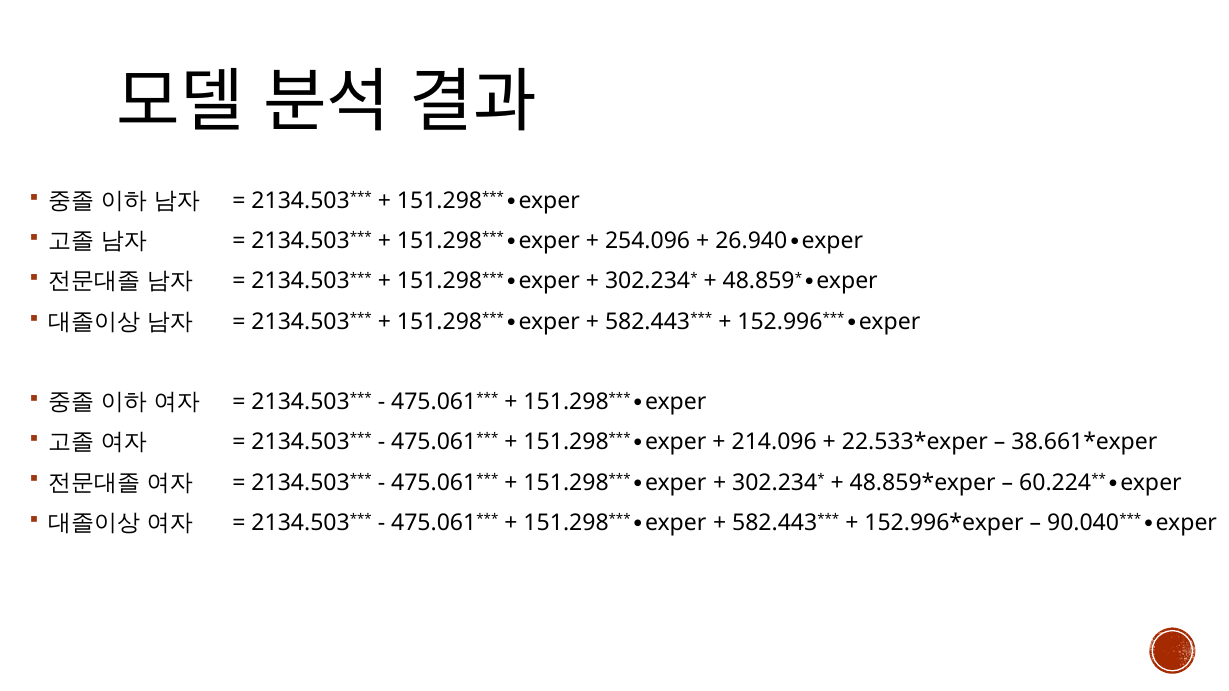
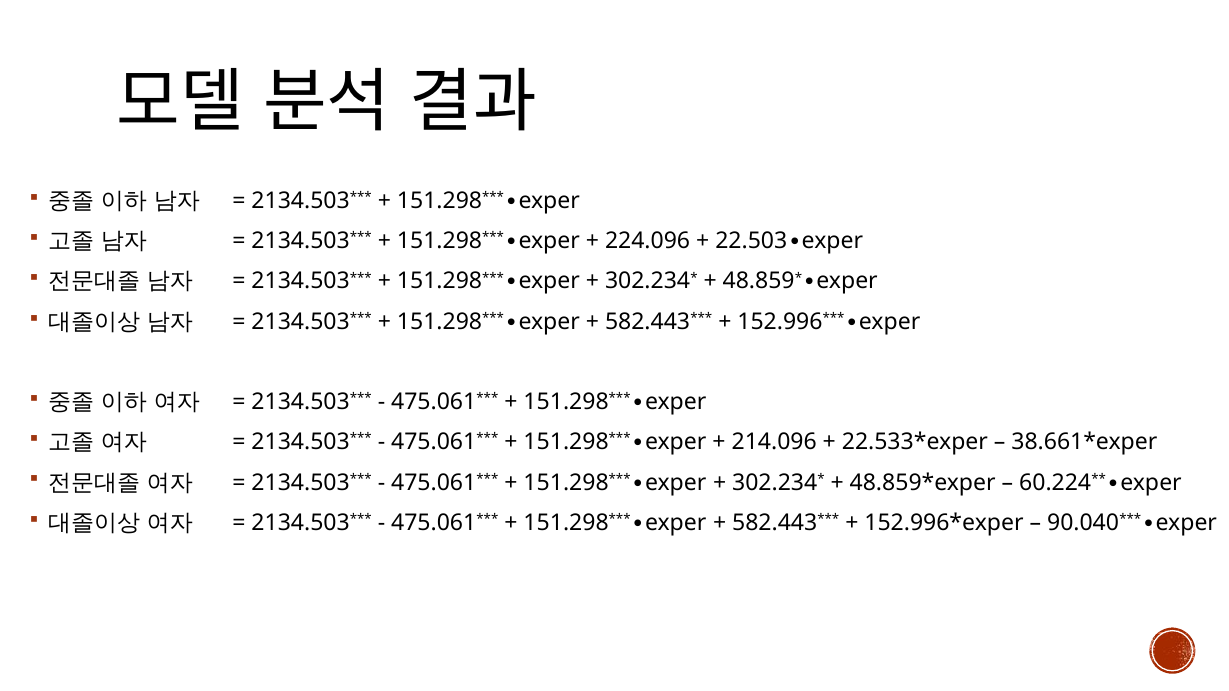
254.096: 254.096 -> 224.096
26.940: 26.940 -> 22.503
